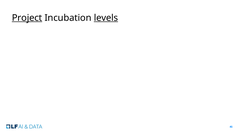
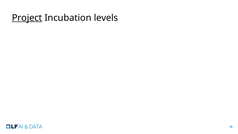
levels underline: present -> none
